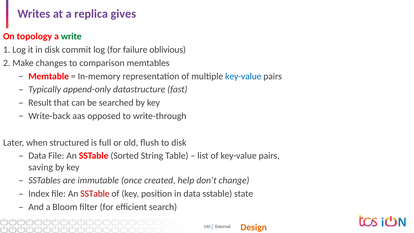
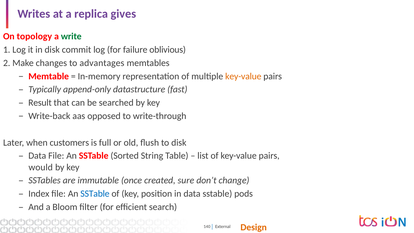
comparison: comparison -> advantages
key-value at (243, 76) colour: blue -> orange
structured: structured -> customers
saving: saving -> would
help: help -> sure
SSTable at (95, 194) colour: red -> blue
state: state -> pods
